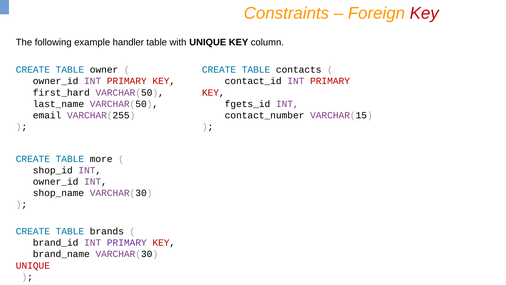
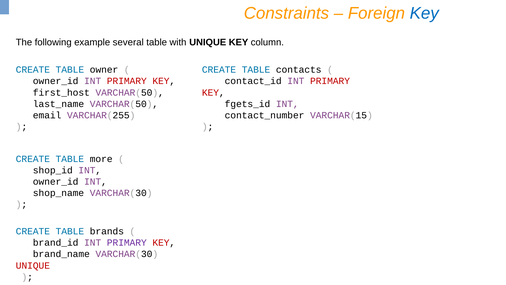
Key at (424, 13) colour: red -> blue
handler: handler -> several
first_hard: first_hard -> first_host
